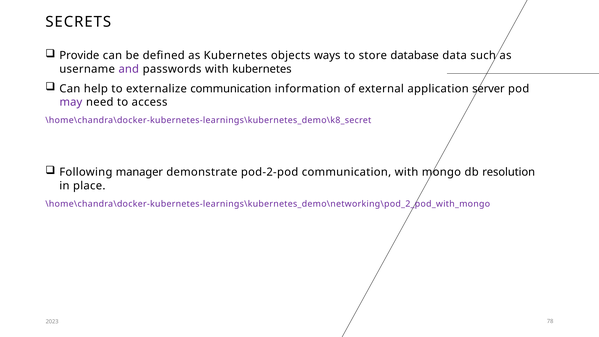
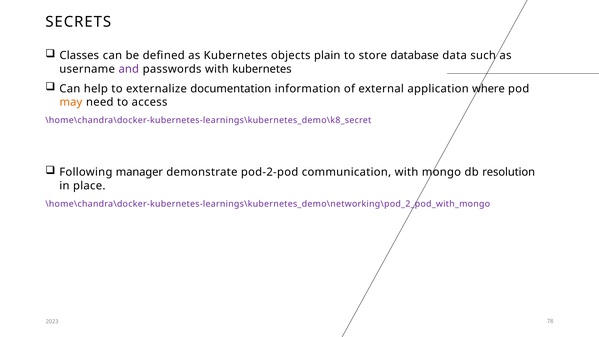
Provide: Provide -> Classes
ways: ways -> plain
externalize communication: communication -> documentation
server: server -> where
may colour: purple -> orange
